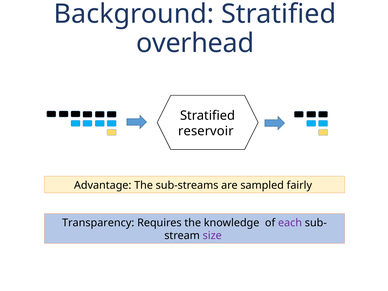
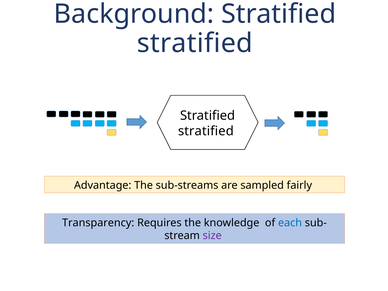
overhead at (195, 43): overhead -> stratified
reservoir at (206, 131): reservoir -> stratified
each colour: purple -> blue
